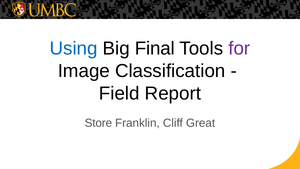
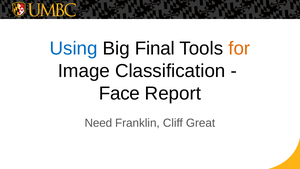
for colour: purple -> orange
Field: Field -> Face
Store: Store -> Need
